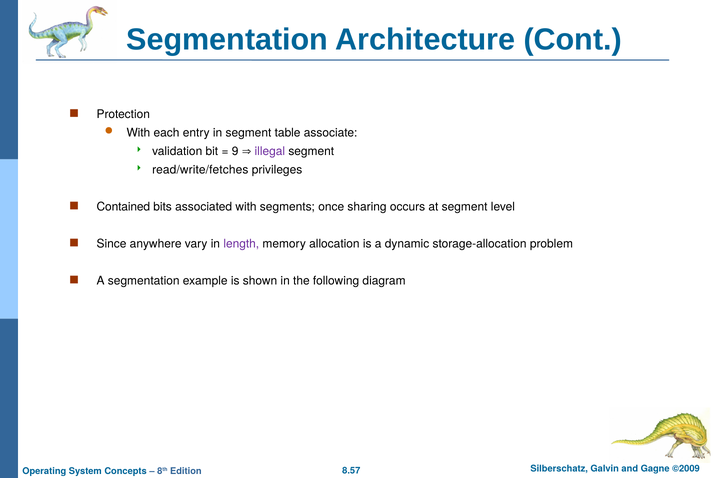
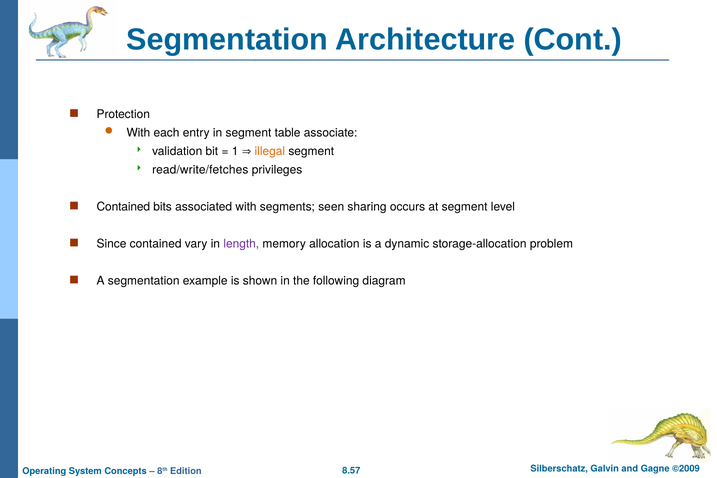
9: 9 -> 1
illegal colour: purple -> orange
once: once -> seen
Since anywhere: anywhere -> contained
